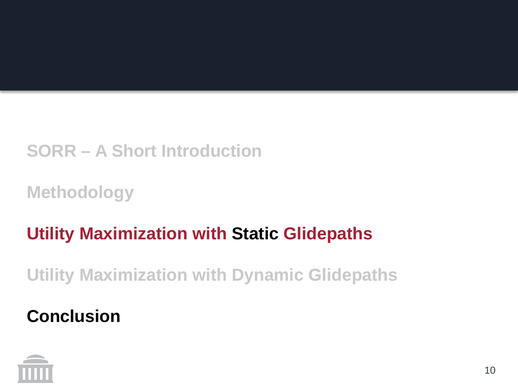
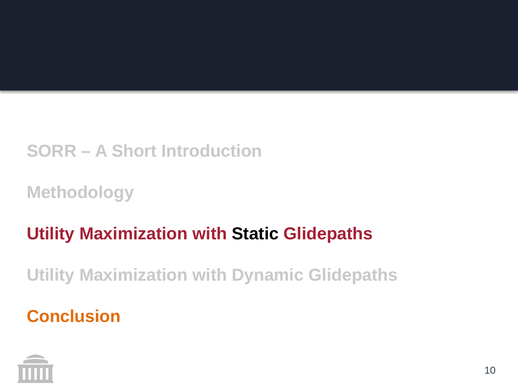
Conclusion colour: black -> orange
